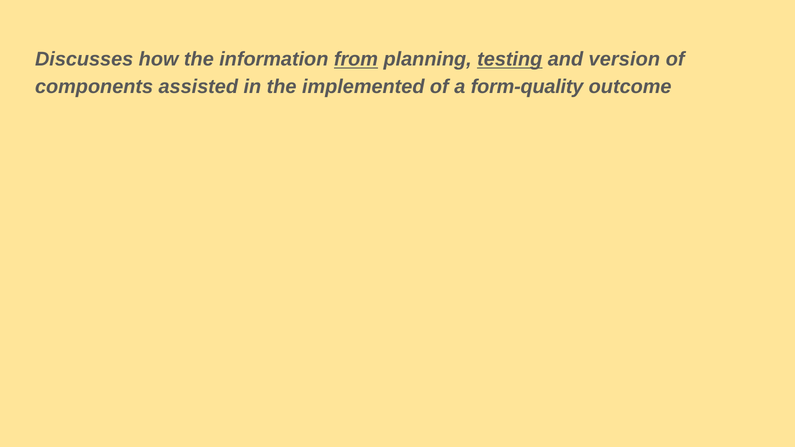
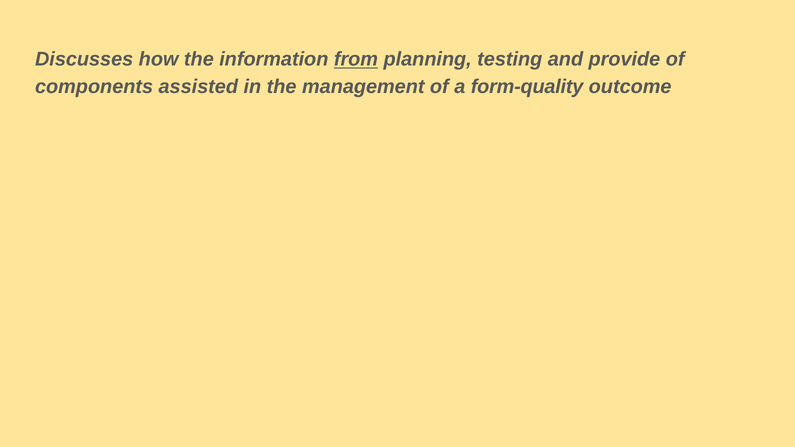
testing underline: present -> none
version: version -> provide
implemented: implemented -> management
